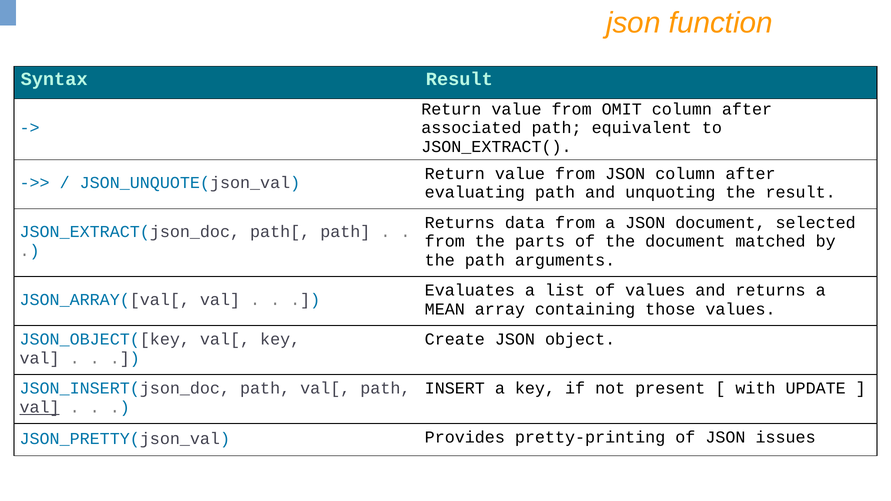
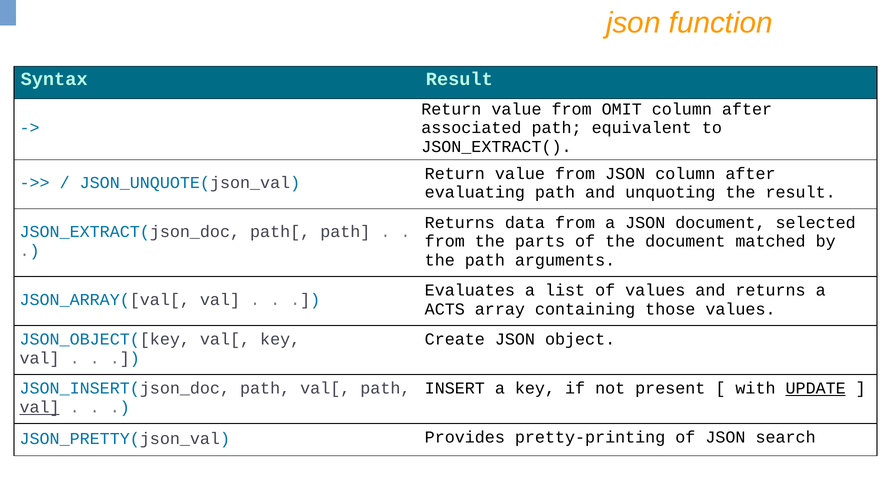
MEAN: MEAN -> ACTS
UPDATE underline: none -> present
issues: issues -> search
